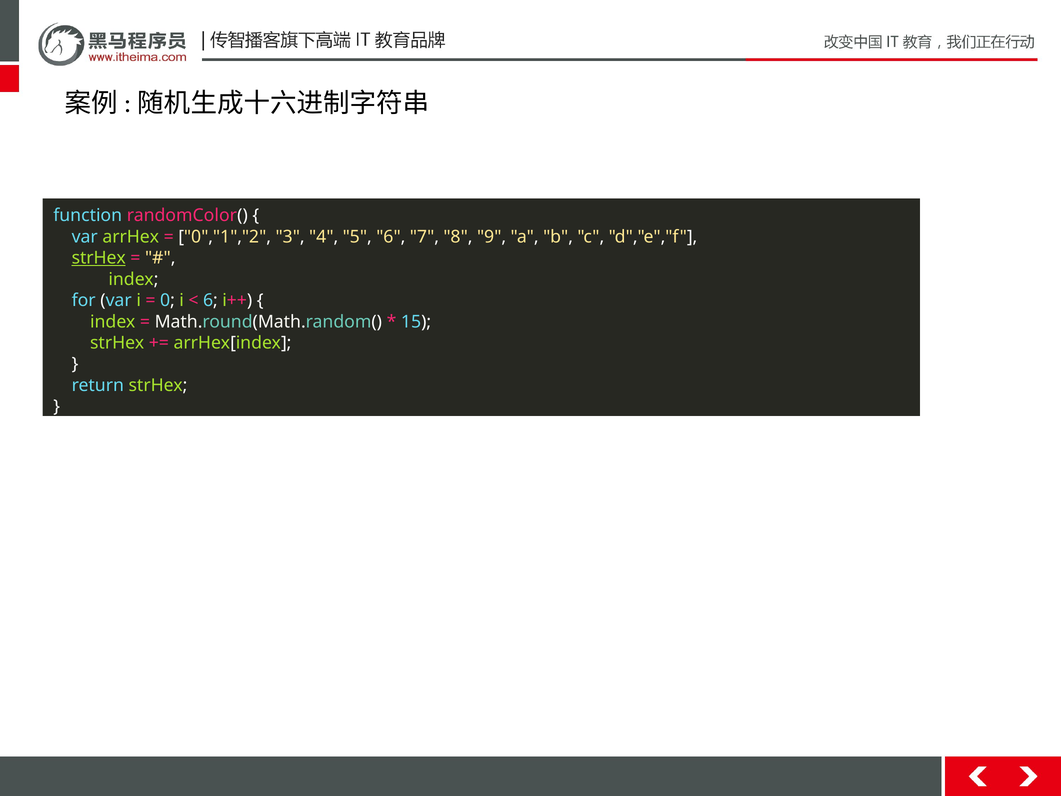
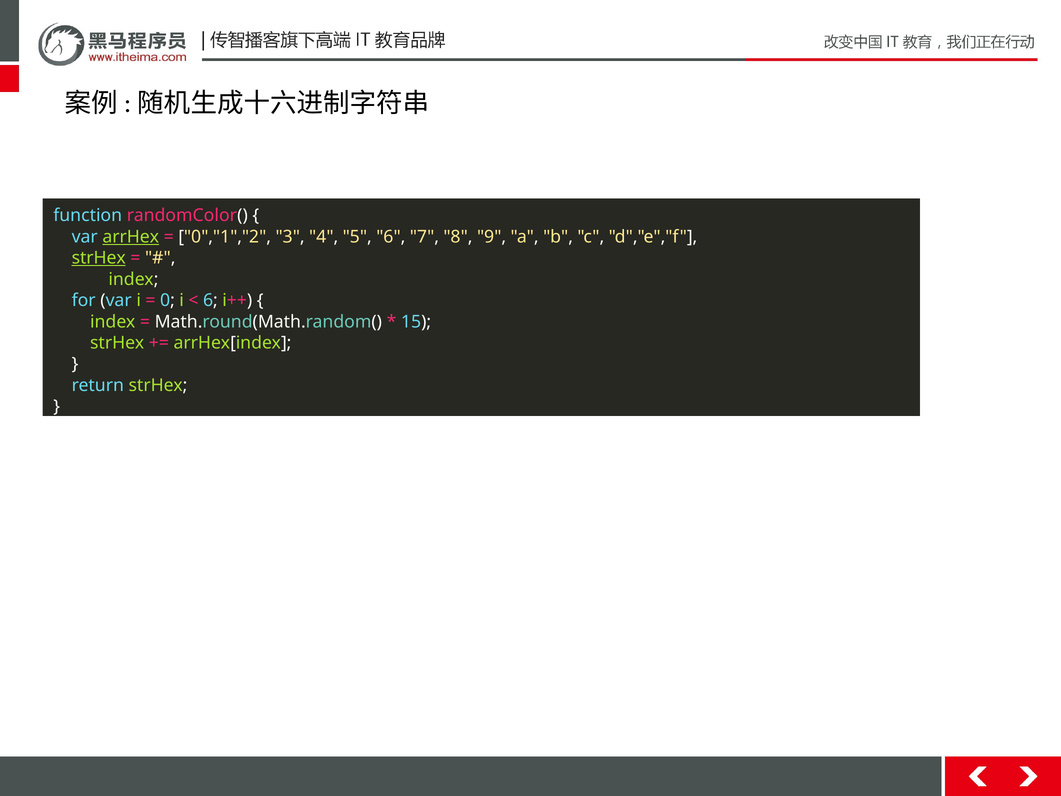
arrHex underline: none -> present
